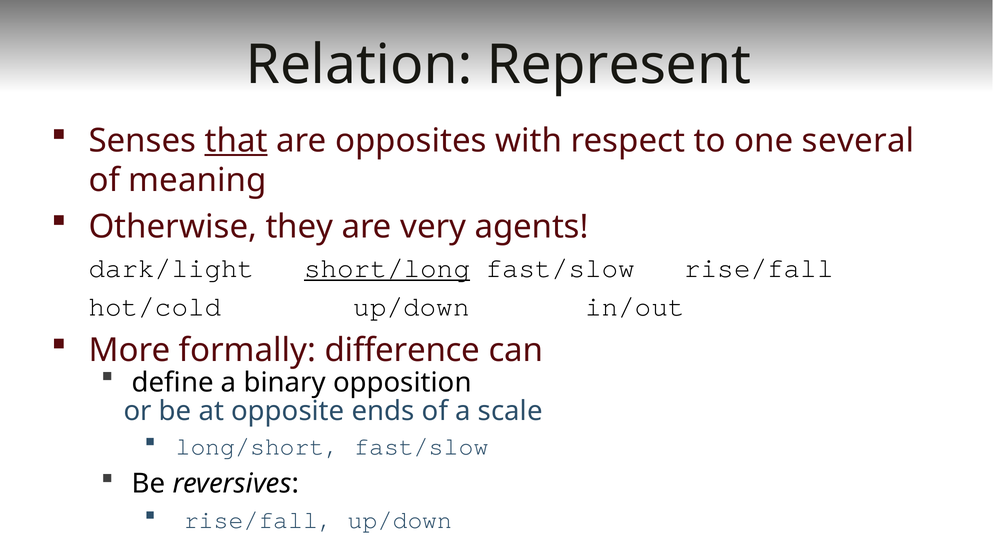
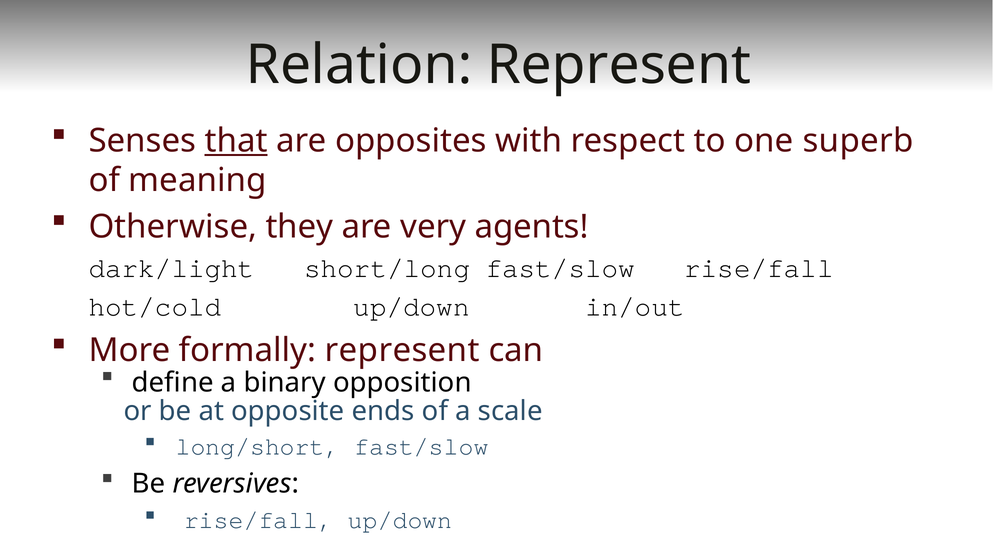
several: several -> superb
short/long underline: present -> none
formally difference: difference -> represent
